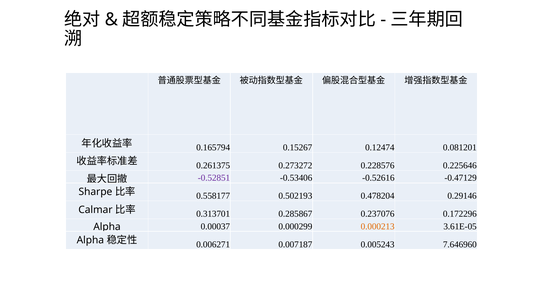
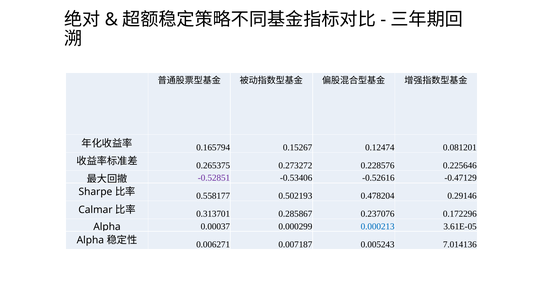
0.261375: 0.261375 -> 0.265375
0.000213 colour: orange -> blue
7.646960: 7.646960 -> 7.014136
